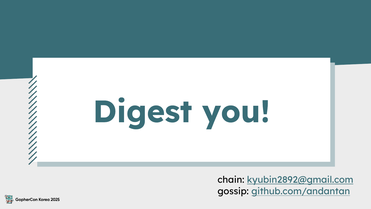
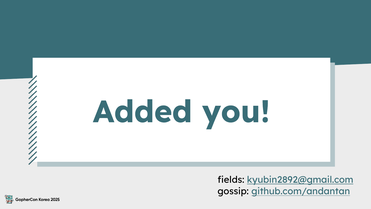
Digest: Digest -> Added
chain: chain -> fields
